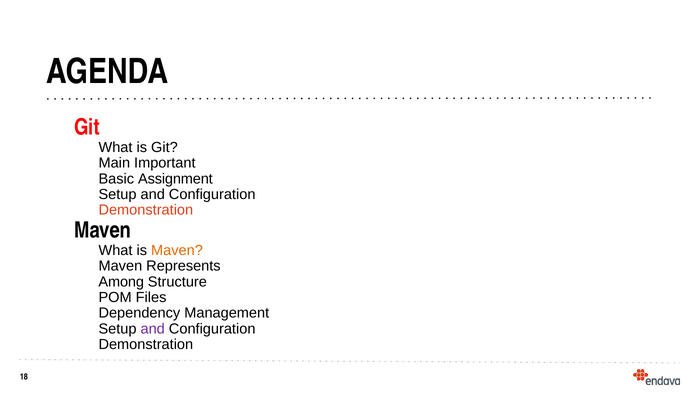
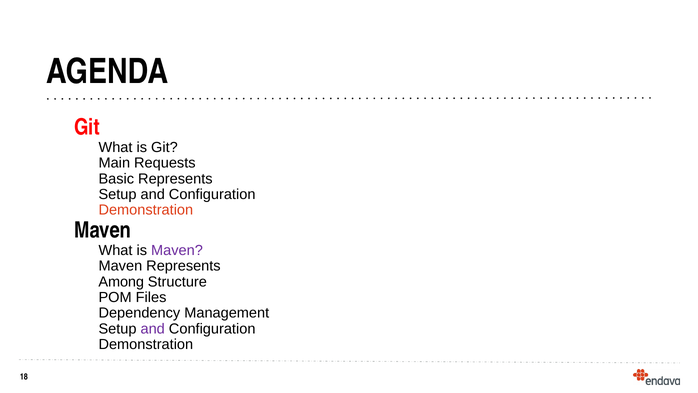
Important: Important -> Requests
Basic Assignment: Assignment -> Represents
Maven at (177, 250) colour: orange -> purple
